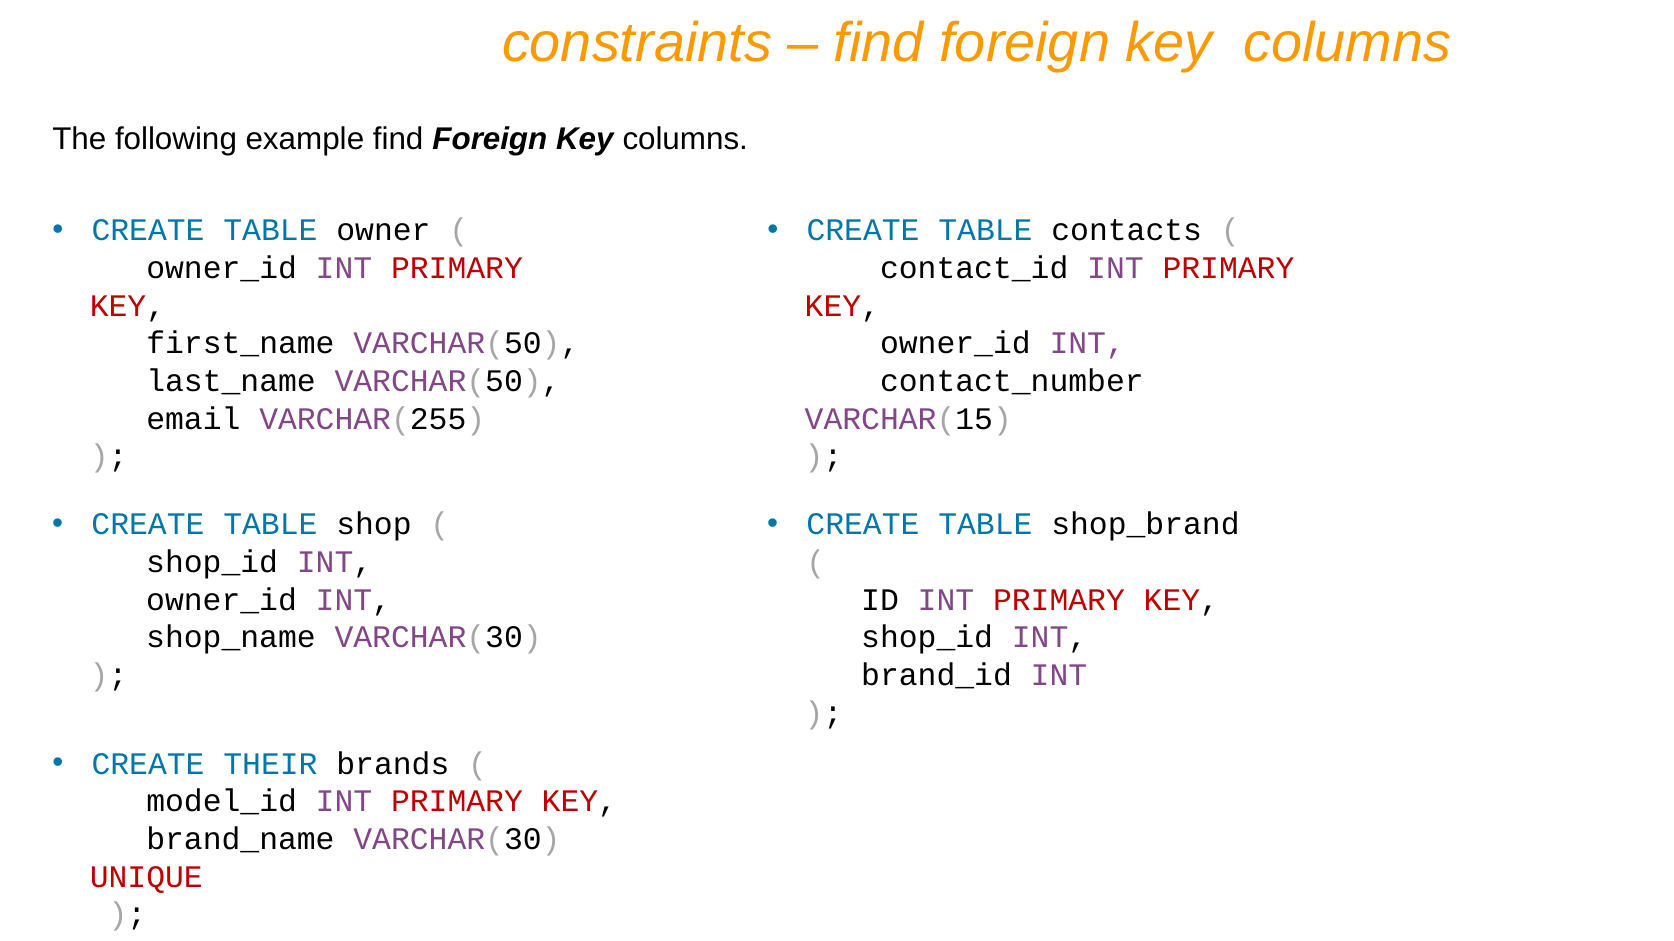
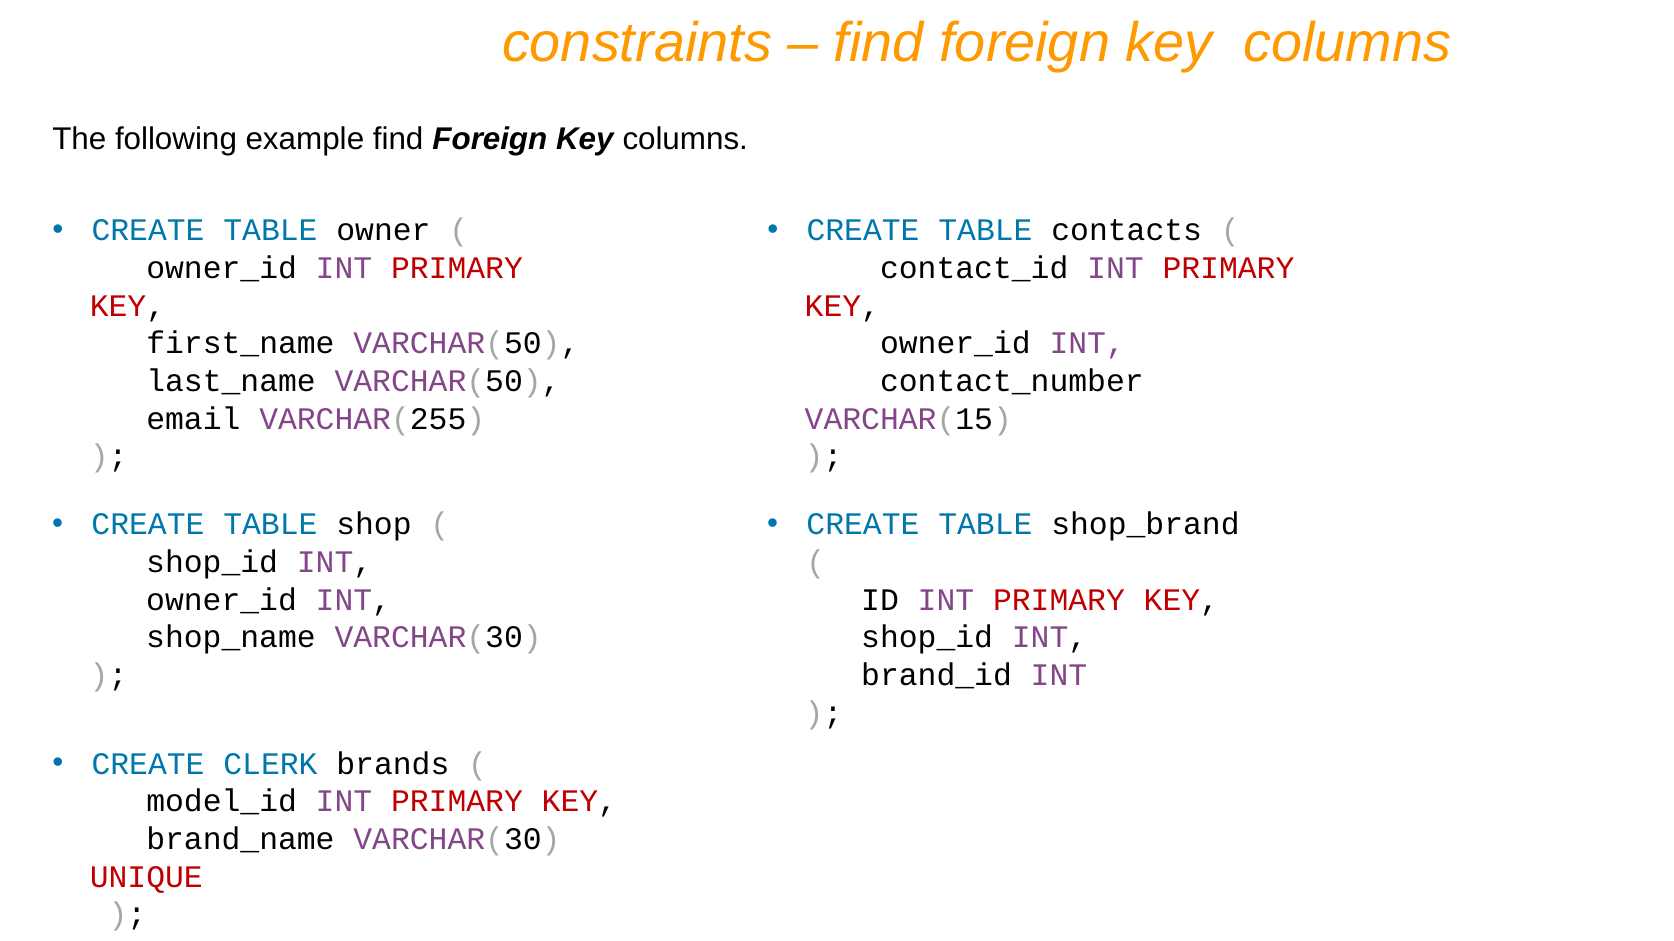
THEIR: THEIR -> CLERK
